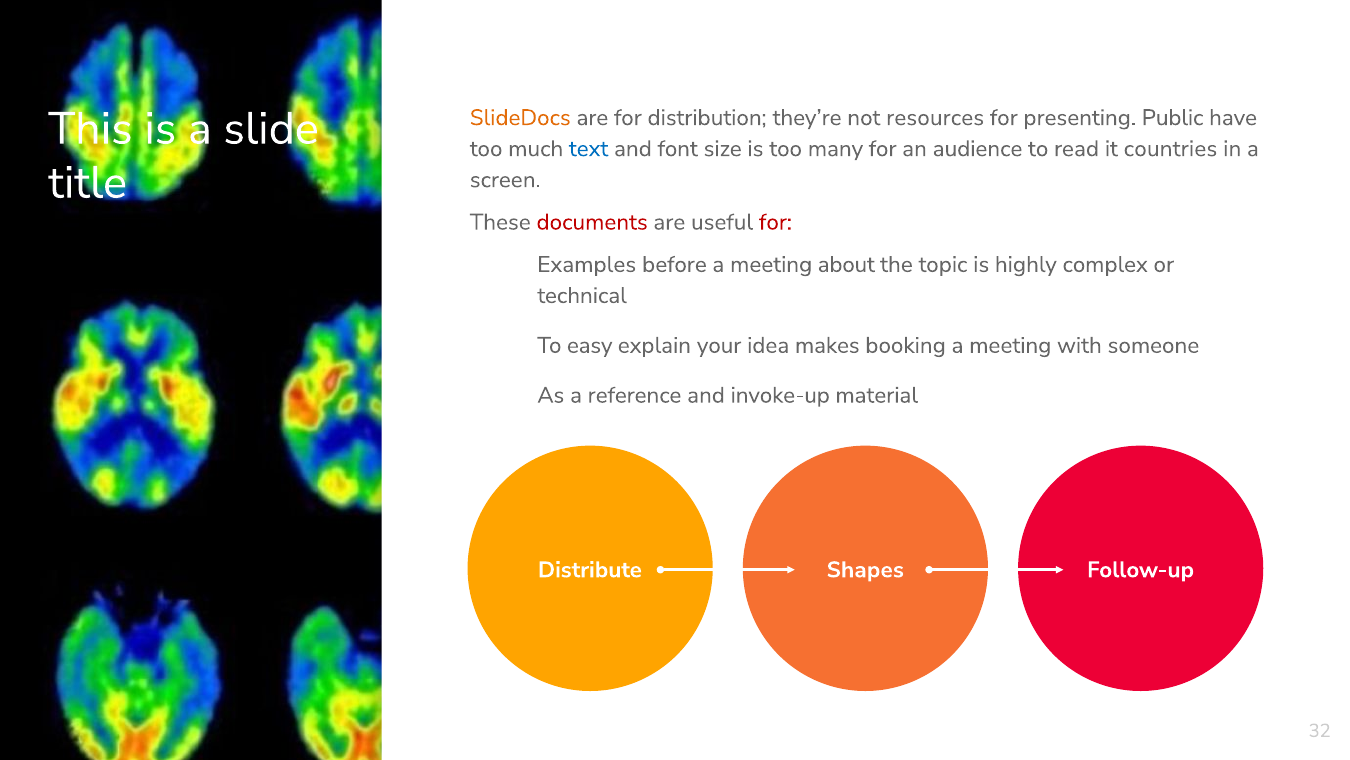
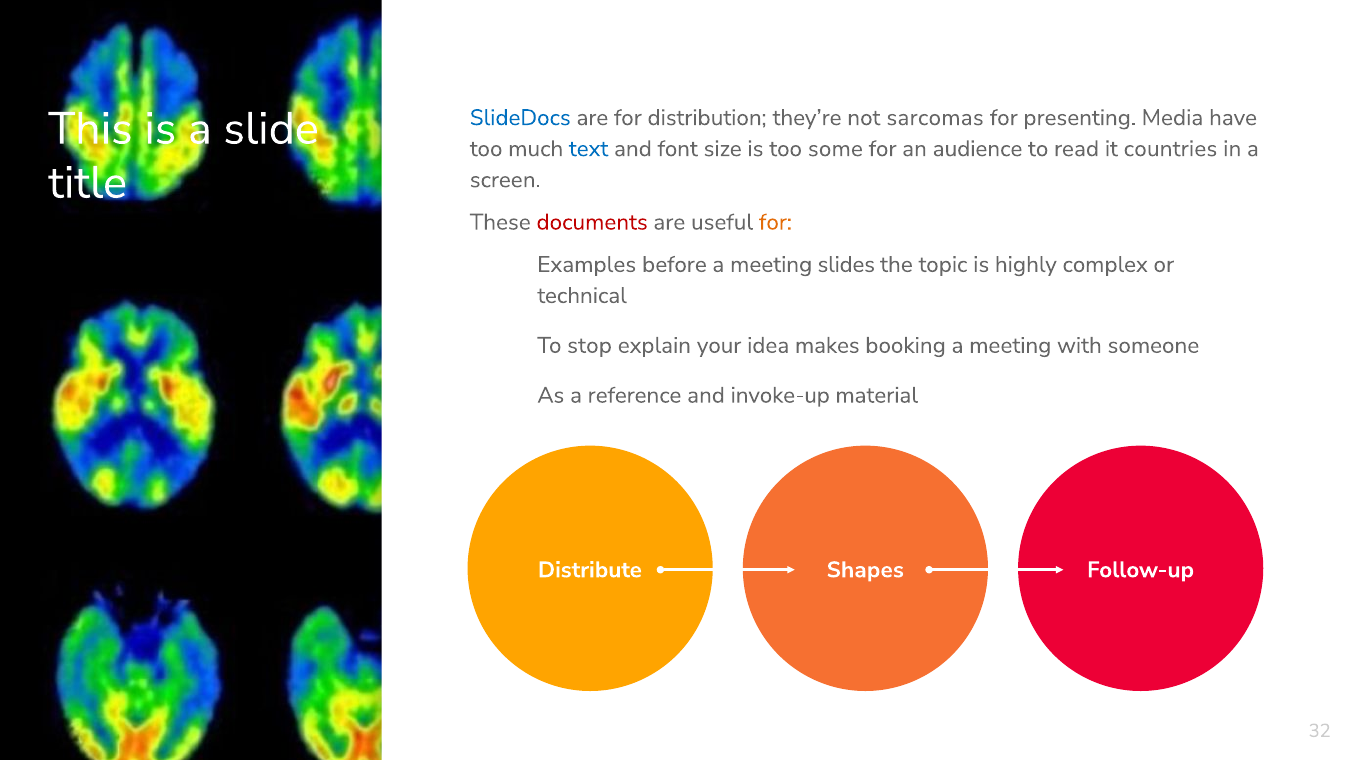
SlideDocs colour: orange -> blue
resources: resources -> sarcomas
Public: Public -> Media
many: many -> some
for at (775, 222) colour: red -> orange
about: about -> slides
easy: easy -> stop
